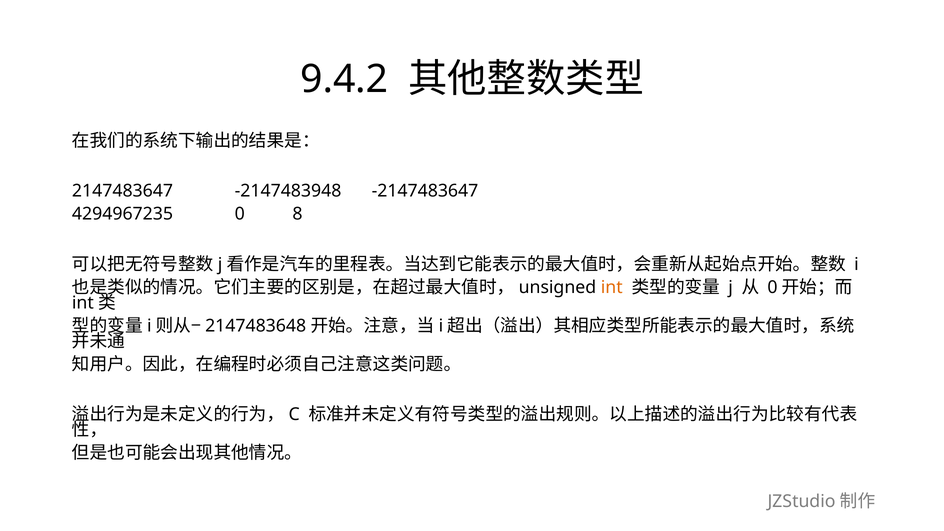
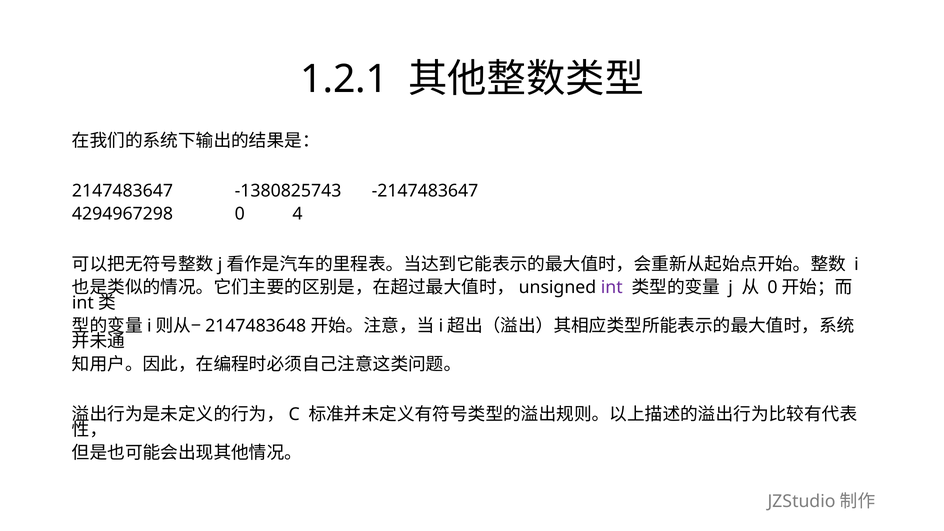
9.4.2: 9.4.2 -> 1.2.1
-2147483948: -2147483948 -> -1380825743
4294967235: 4294967235 -> 4294967298
8: 8 -> 4
int colour: orange -> purple
